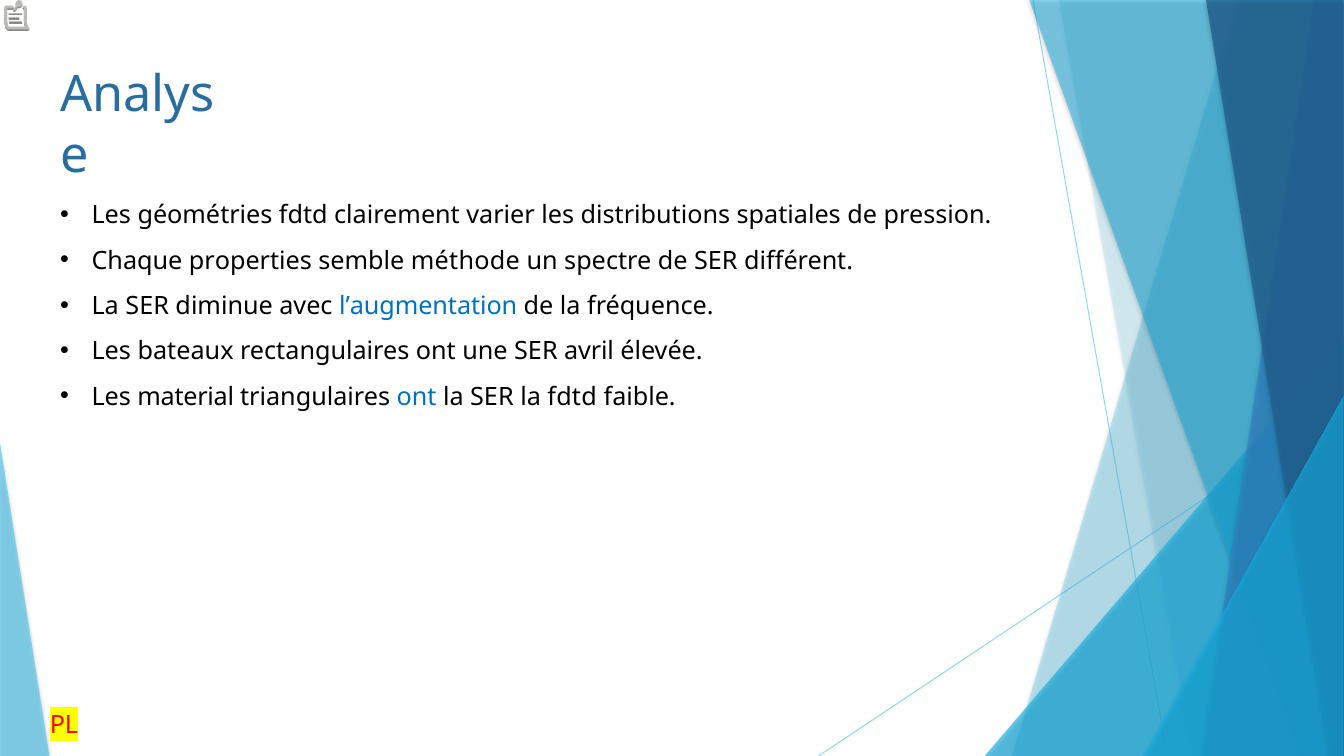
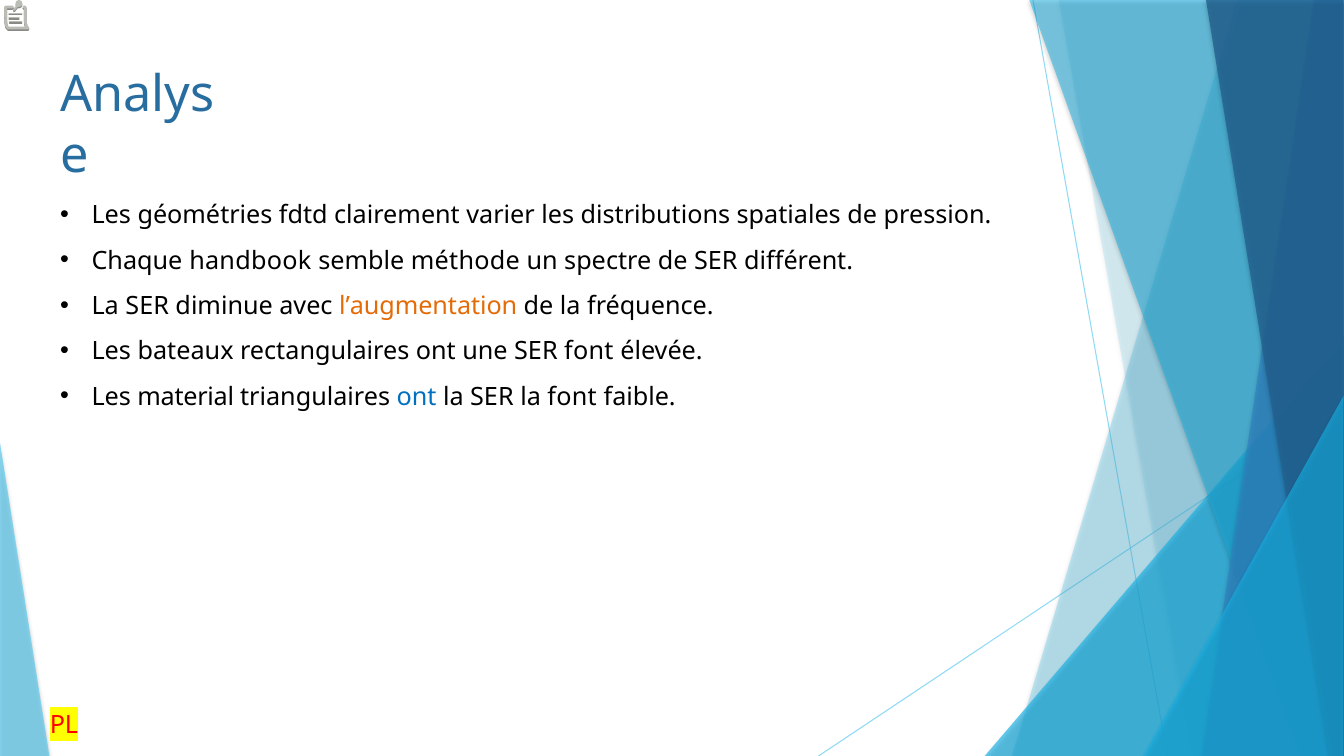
properties: properties -> handbook
l’augmentation colour: blue -> orange
SER avril: avril -> font
la fdtd: fdtd -> font
